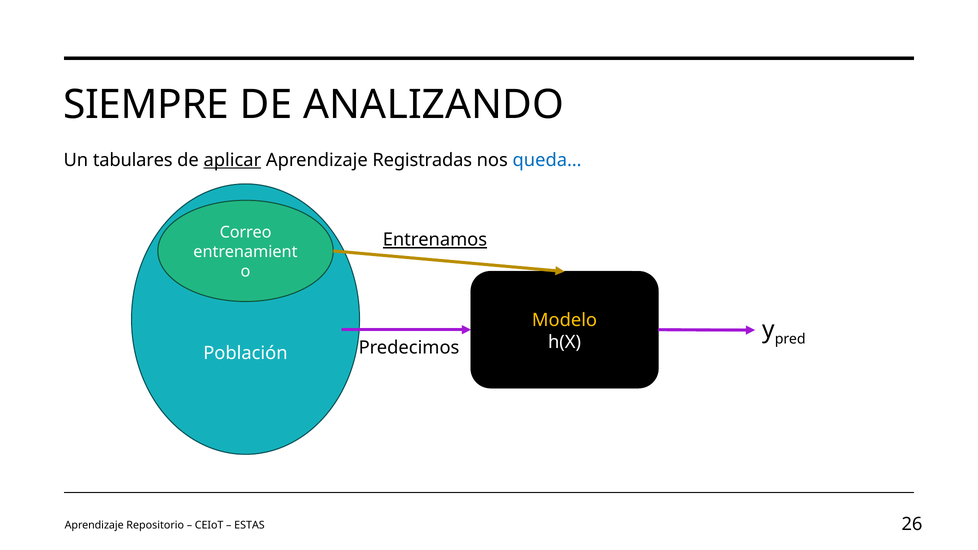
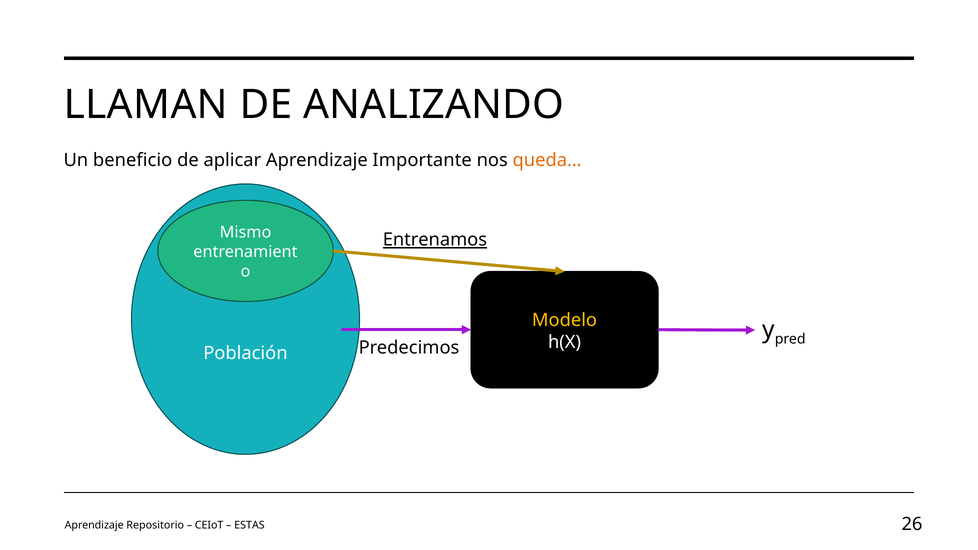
SIEMPRE: SIEMPRE -> LLAMAN
tabulares: tabulares -> beneficio
aplicar underline: present -> none
Registradas: Registradas -> Importante
queda… colour: blue -> orange
Correo: Correo -> Mismo
